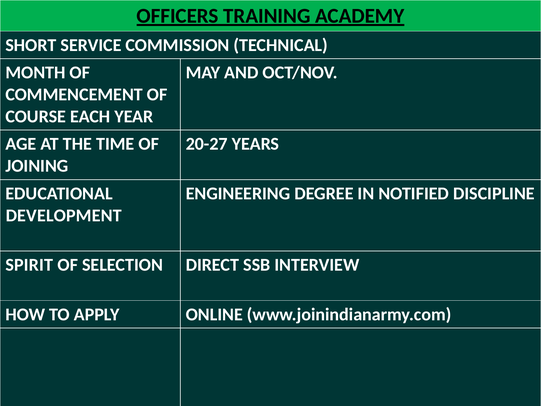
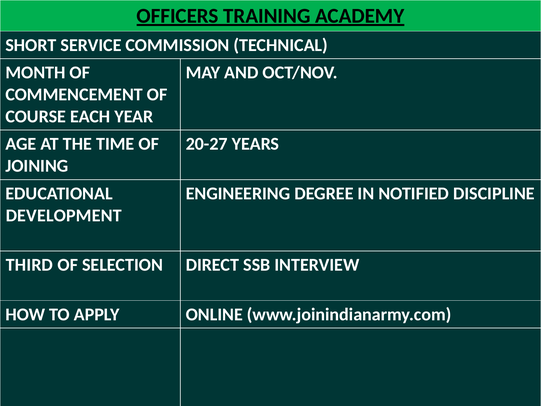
SPIRIT: SPIRIT -> THIRD
